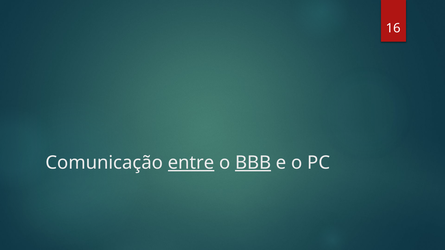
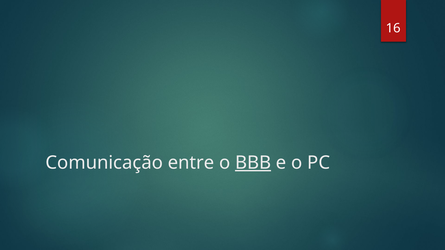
entre underline: present -> none
